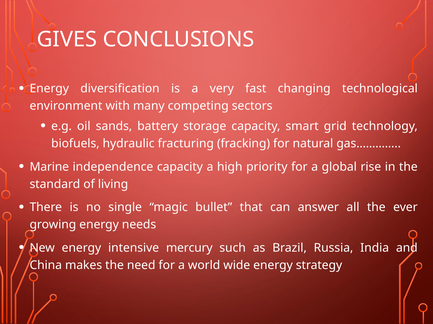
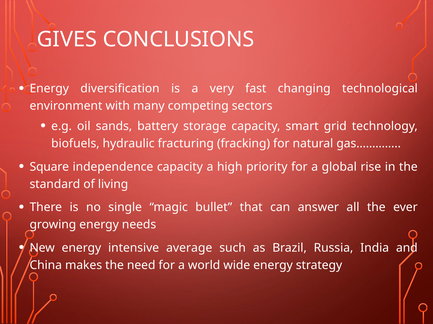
Marine: Marine -> Square
mercury: mercury -> average
